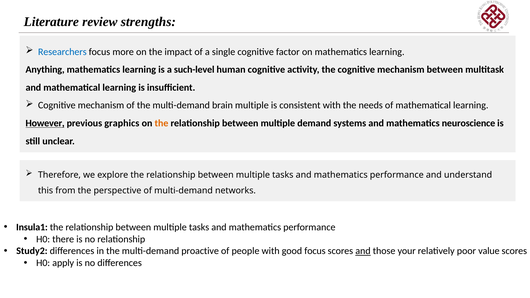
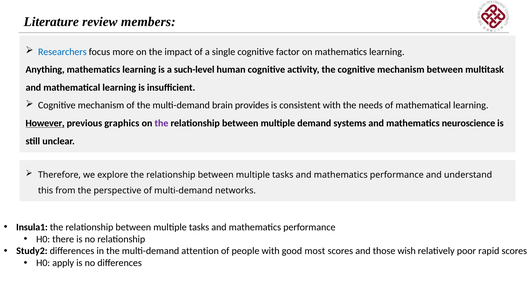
strengths: strengths -> members
brain multiple: multiple -> provides
the at (161, 123) colour: orange -> purple
proactive: proactive -> attention
good focus: focus -> most
and at (363, 251) underline: present -> none
your: your -> wish
value: value -> rapid
